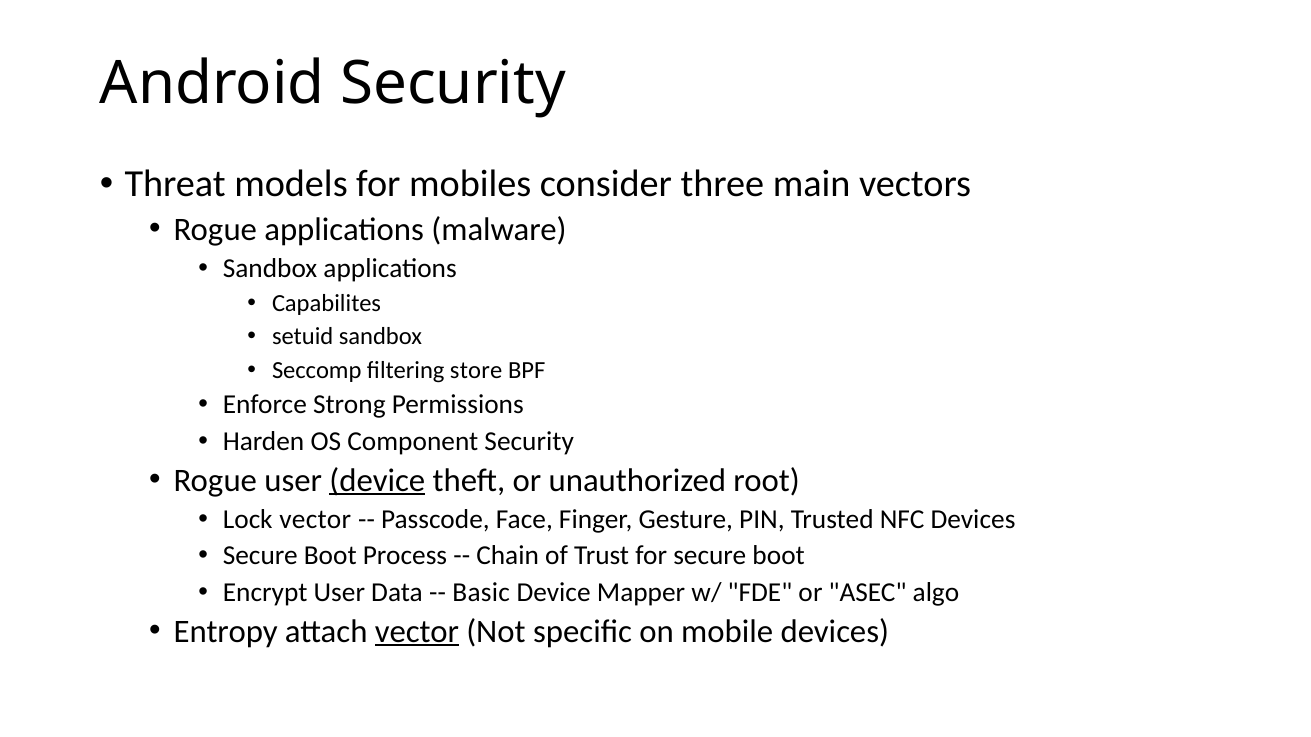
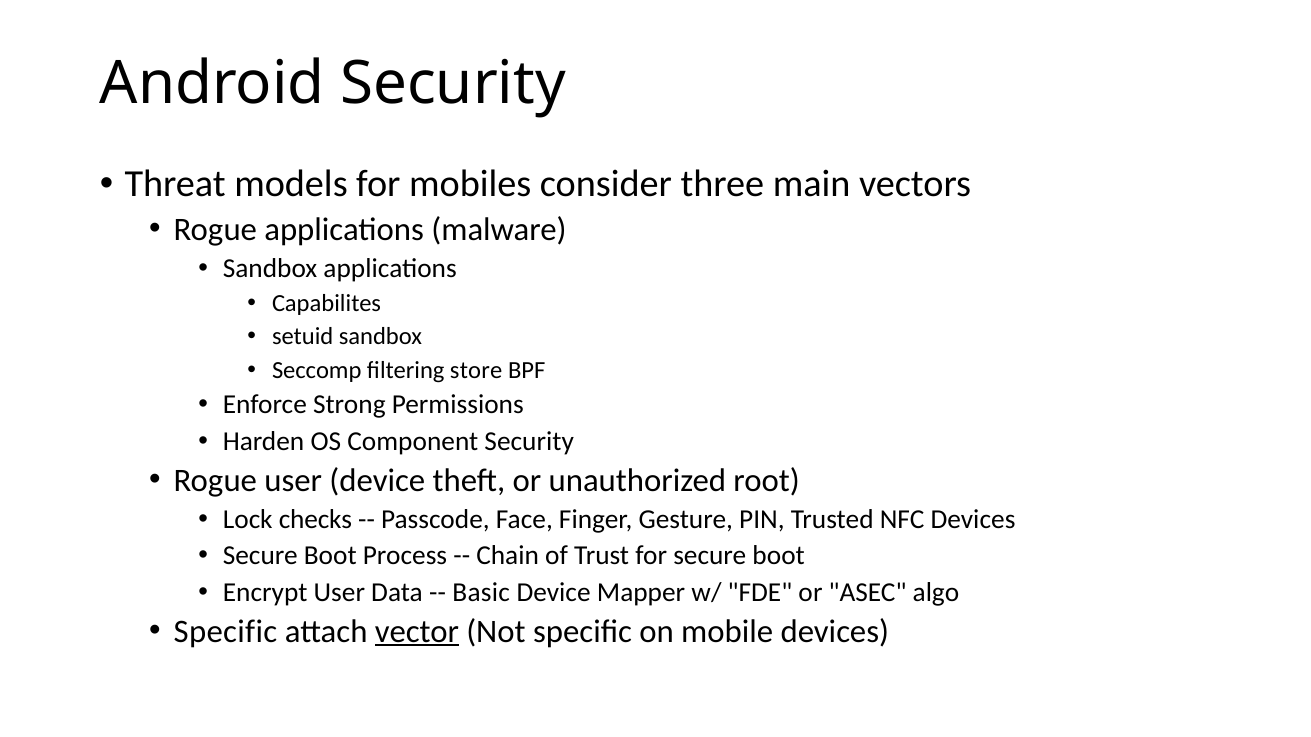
device at (377, 481) underline: present -> none
Lock vector: vector -> checks
Entropy at (226, 632): Entropy -> Specific
